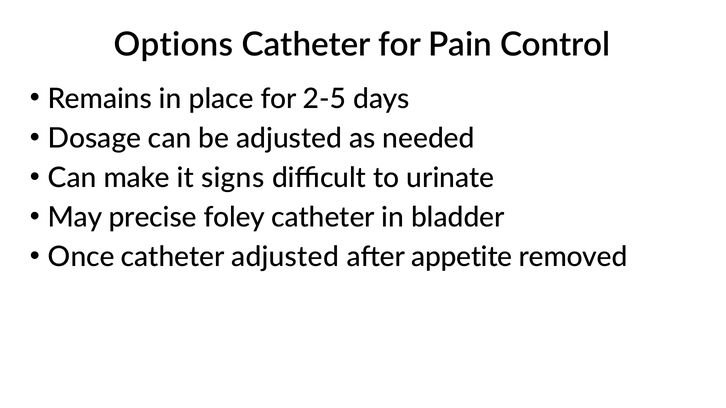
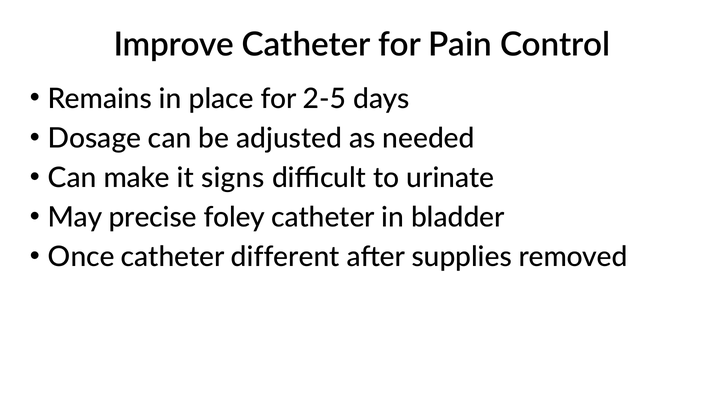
Options: Options -> Improve
catheter adjusted: adjusted -> different
appetite: appetite -> supplies
